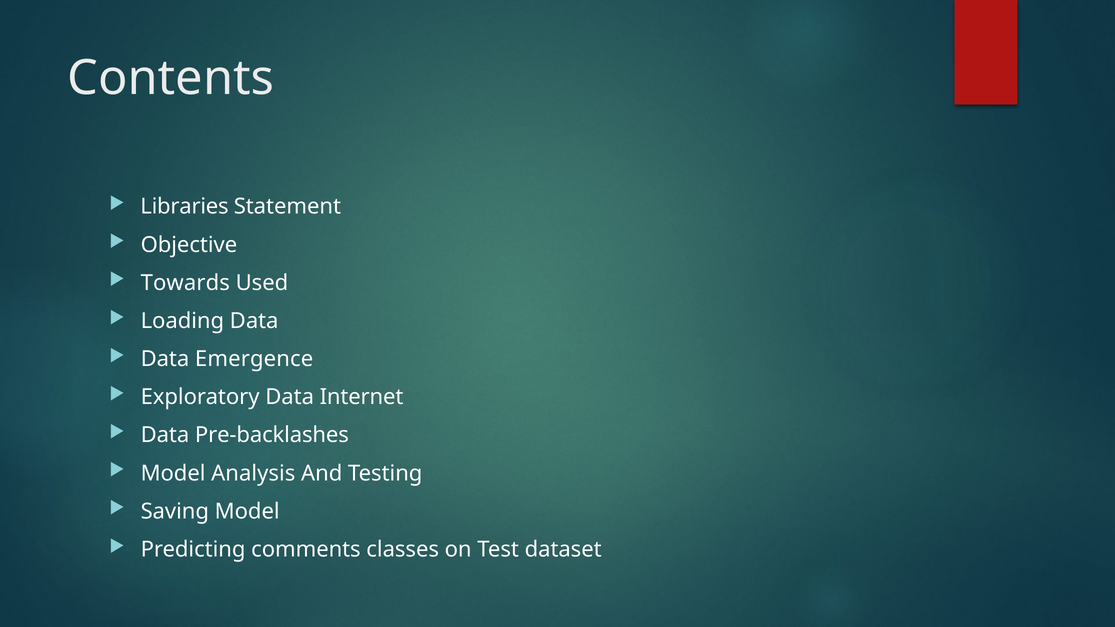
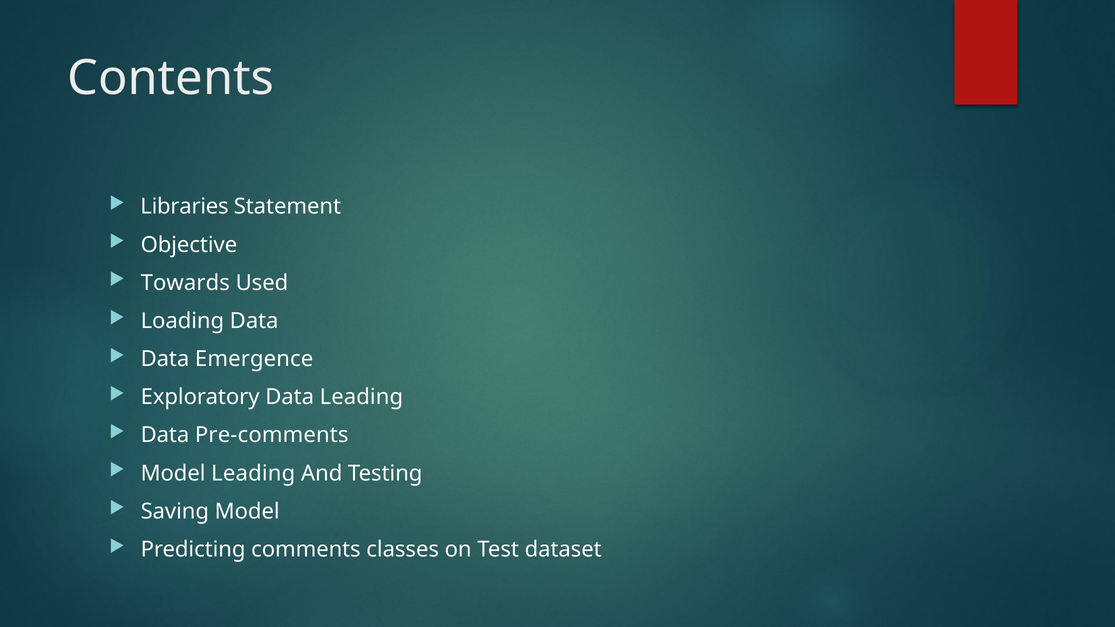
Data Internet: Internet -> Leading
Pre-backlashes: Pre-backlashes -> Pre-comments
Model Analysis: Analysis -> Leading
